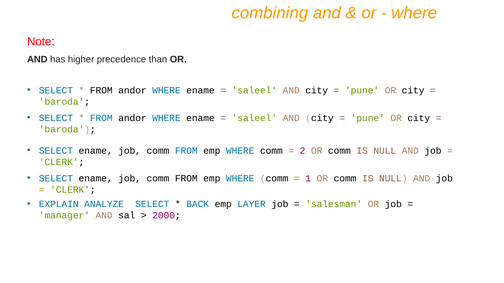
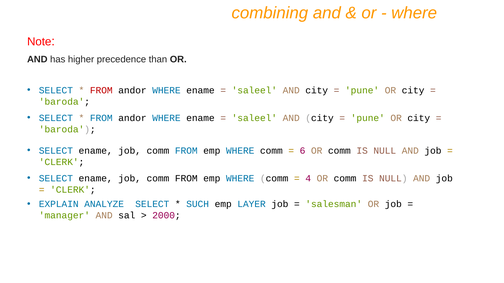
FROM at (101, 90) colour: black -> red
2: 2 -> 6
1: 1 -> 4
BACK: BACK -> SUCH
